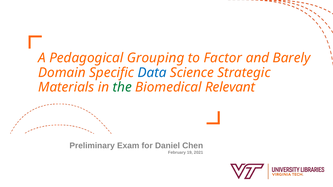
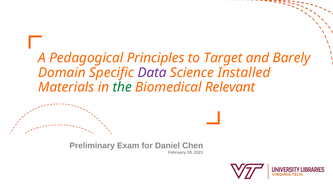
Grouping: Grouping -> Principles
Factor: Factor -> Target
Data colour: blue -> purple
Strategic: Strategic -> Installed
